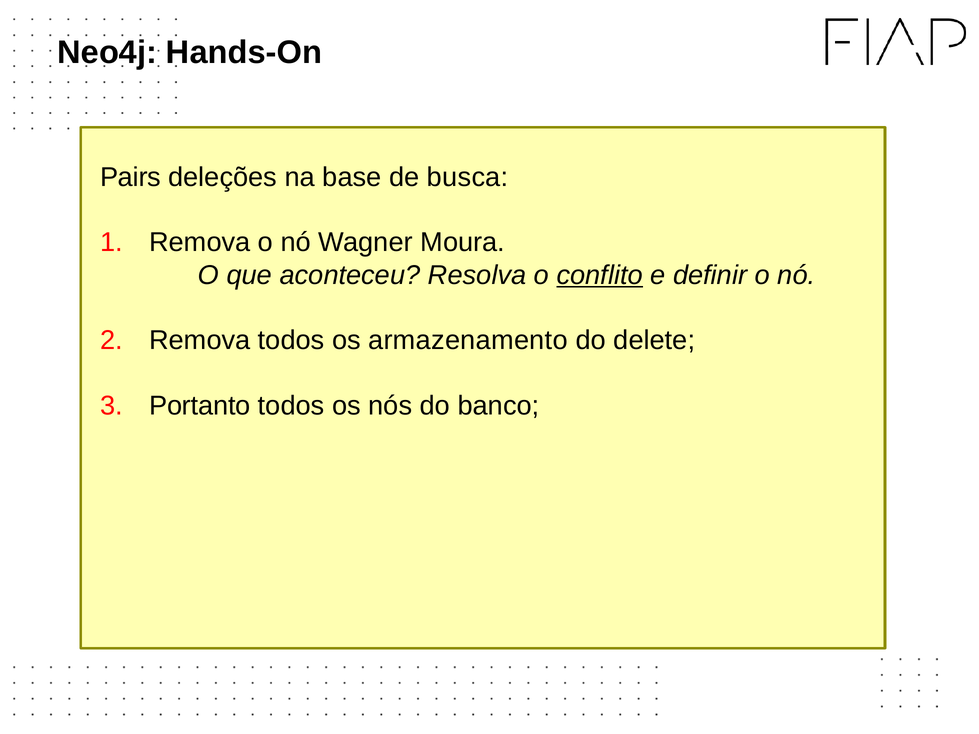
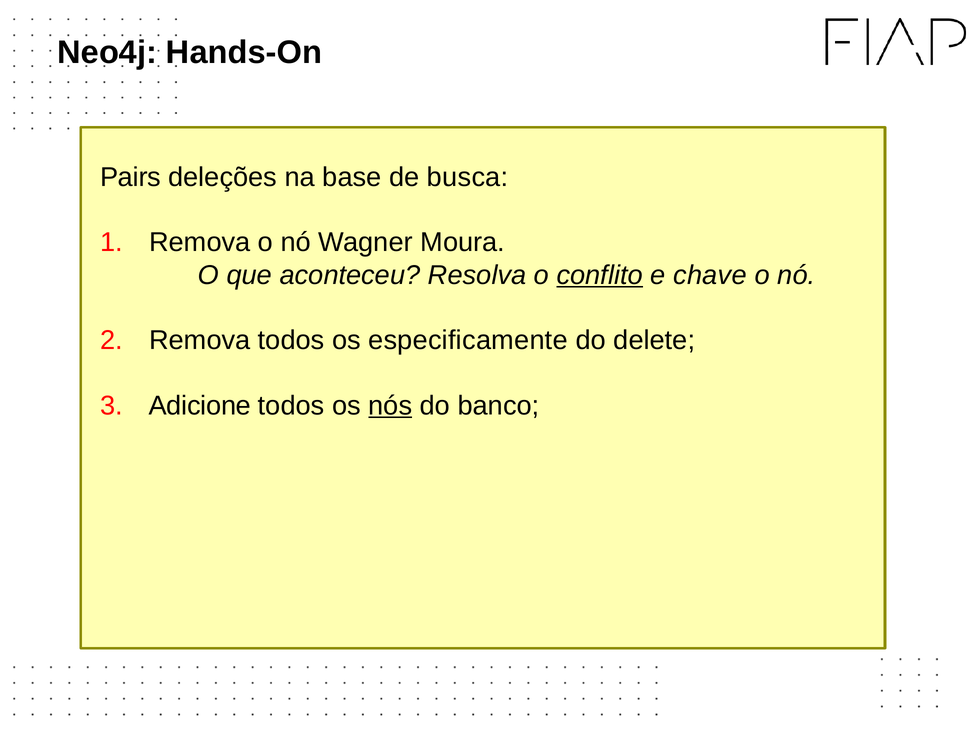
definir: definir -> chave
armazenamento: armazenamento -> especificamente
Portanto: Portanto -> Adicione
nós underline: none -> present
